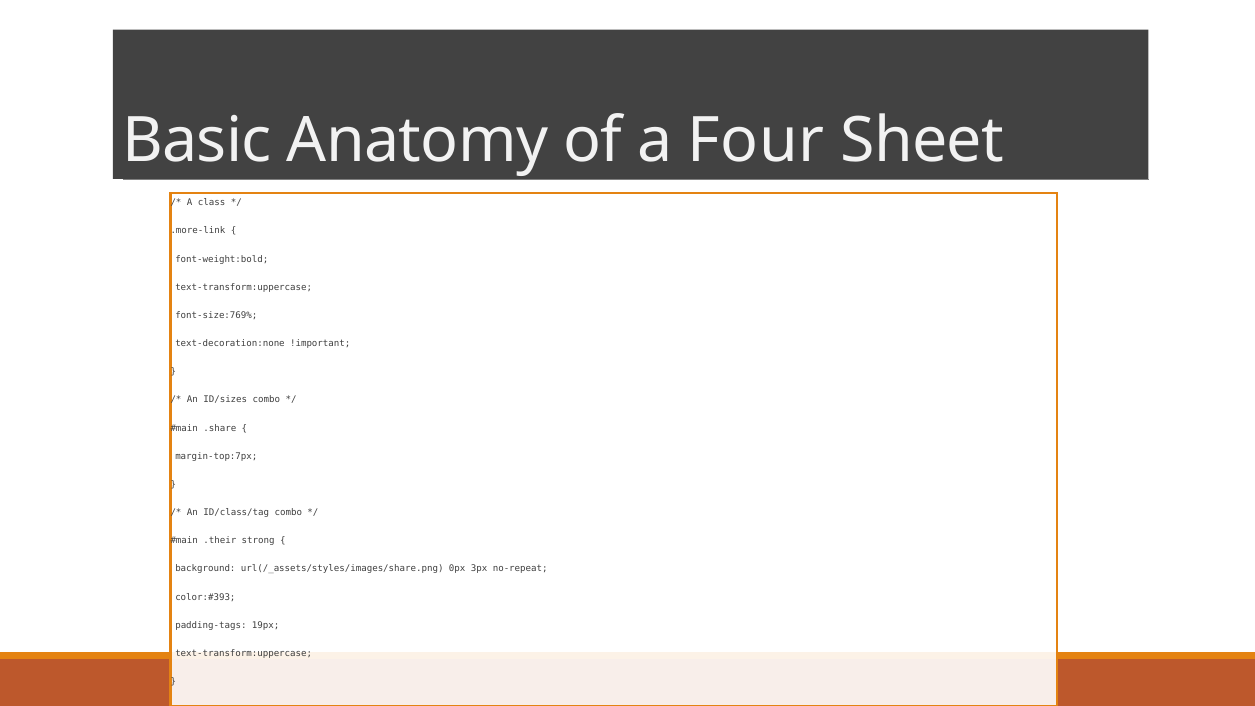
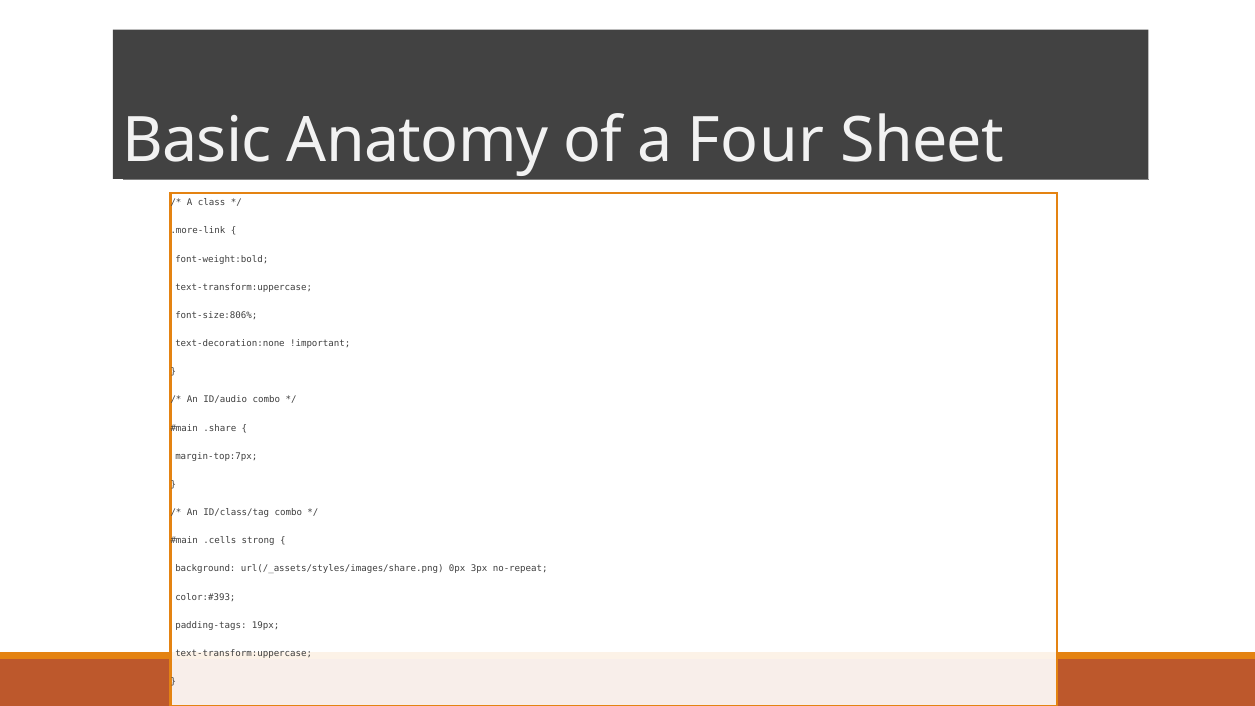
font-size:769%: font-size:769% -> font-size:806%
ID/sizes: ID/sizes -> ID/audio
.their: .their -> .cells
